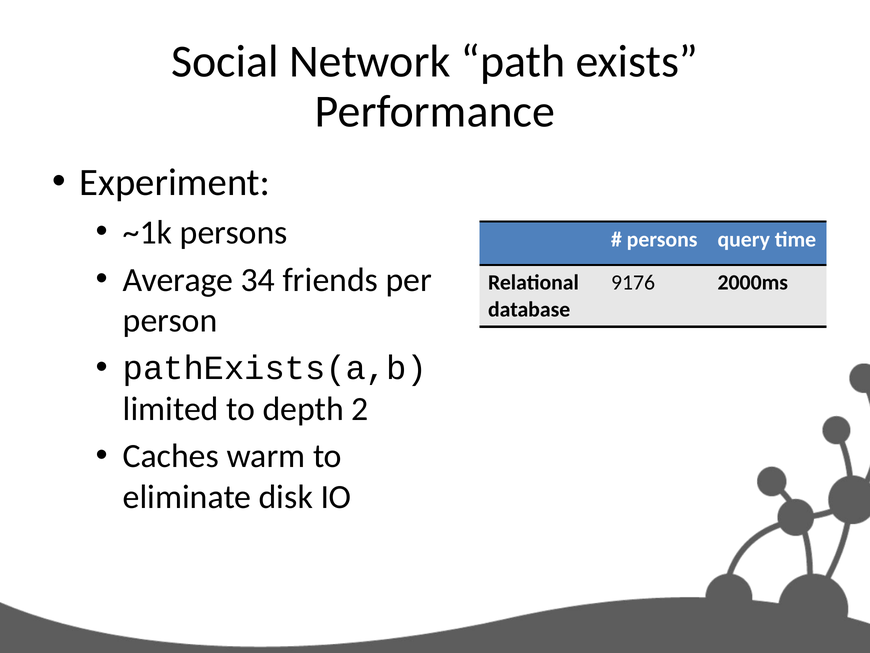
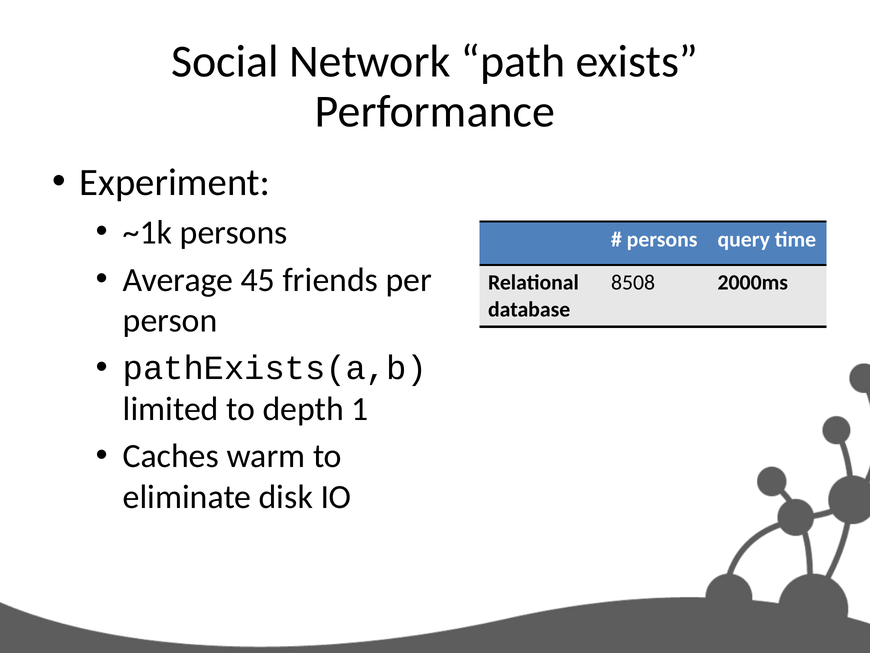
34: 34 -> 45
9176: 9176 -> 8508
2: 2 -> 1
